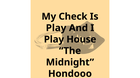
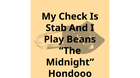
Play at (56, 28): Play -> Stab
House: House -> Beans
